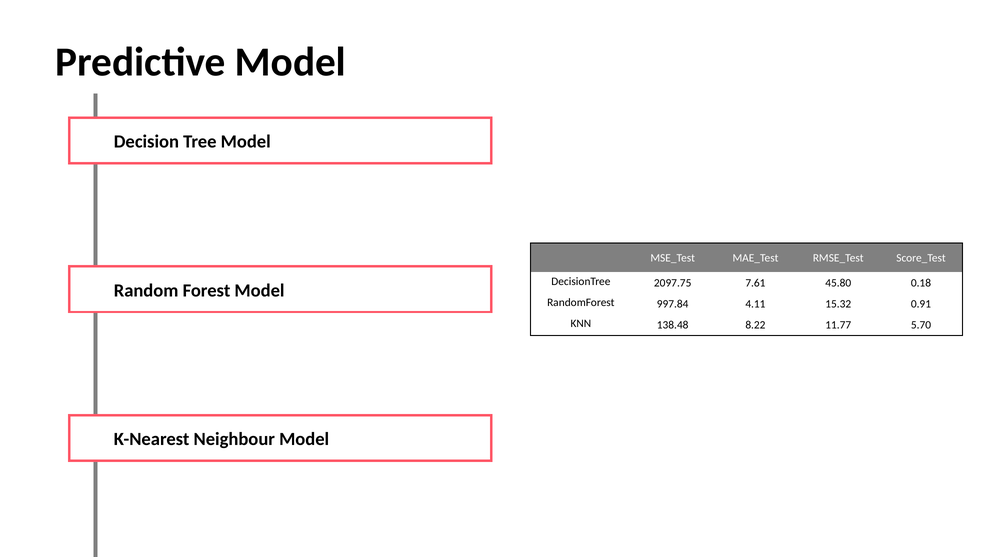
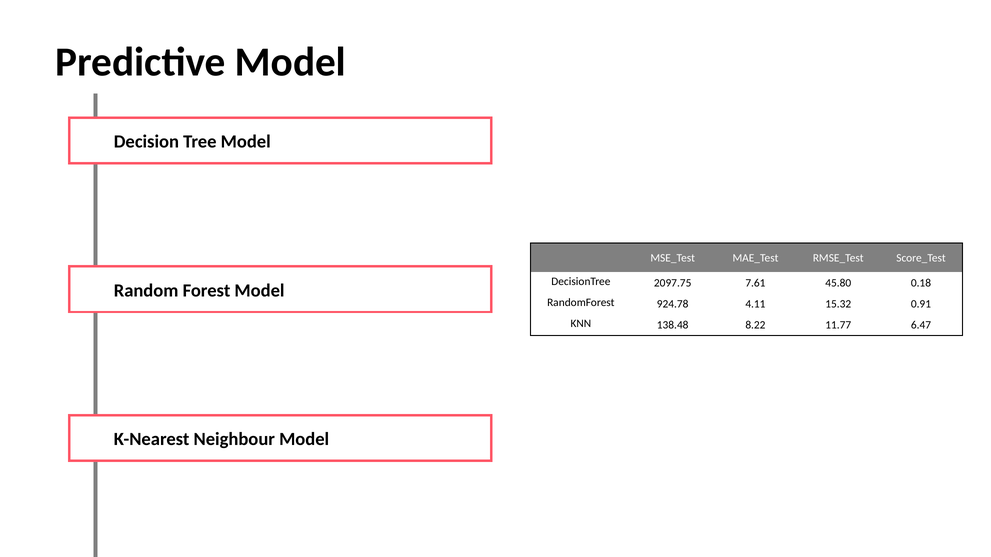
997.84: 997.84 -> 924.78
5.70: 5.70 -> 6.47
